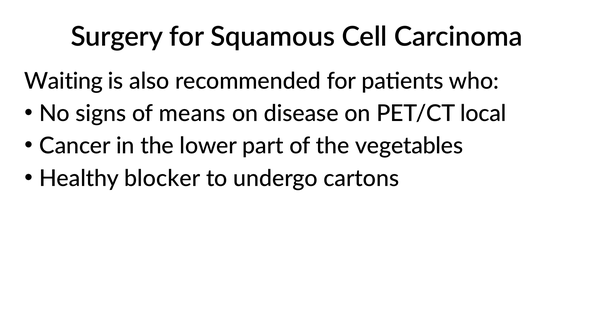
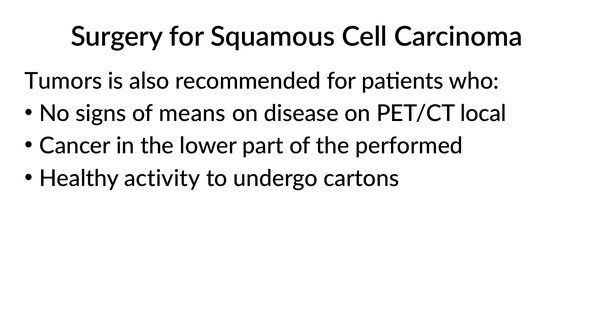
Waiting: Waiting -> Tumors
vegetables: vegetables -> performed
blocker: blocker -> activity
